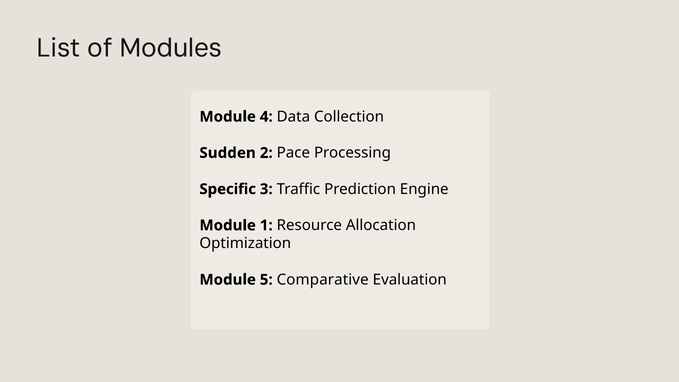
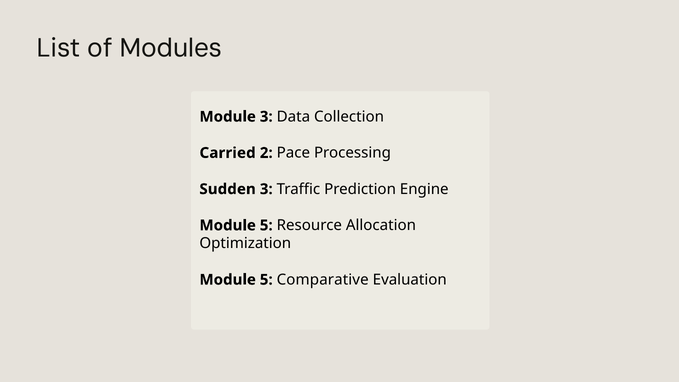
Module 4: 4 -> 3
Sudden: Sudden -> Carried
Specific: Specific -> Sudden
1 at (266, 225): 1 -> 5
